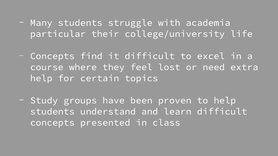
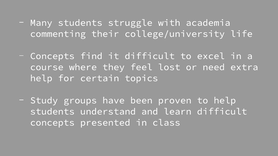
particular: particular -> commenting
